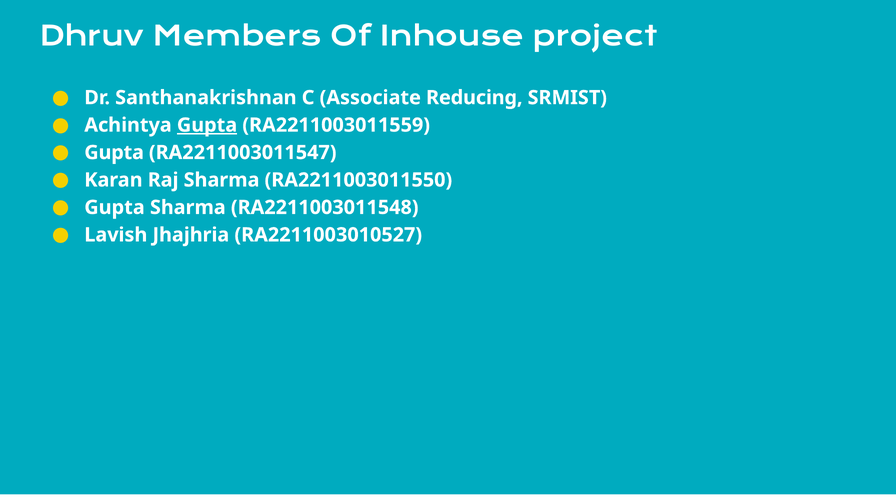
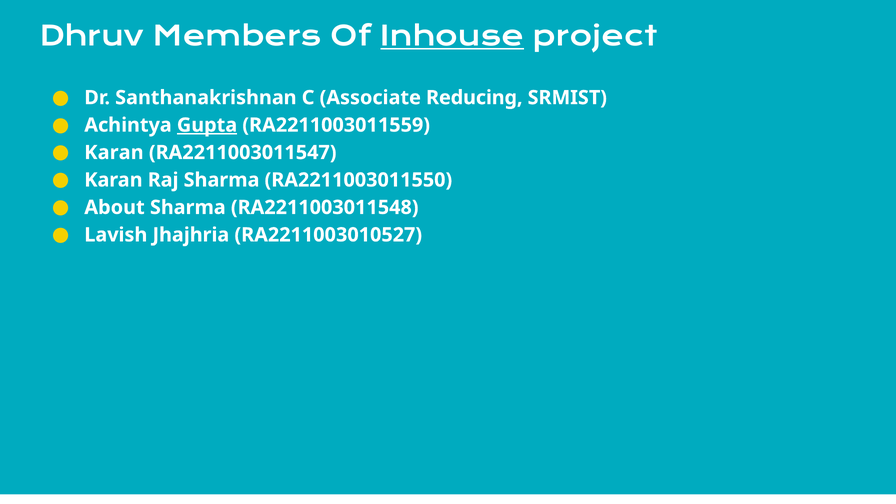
Inhouse underline: none -> present
Gupta at (114, 153): Gupta -> Karan
Gupta at (115, 207): Gupta -> About
